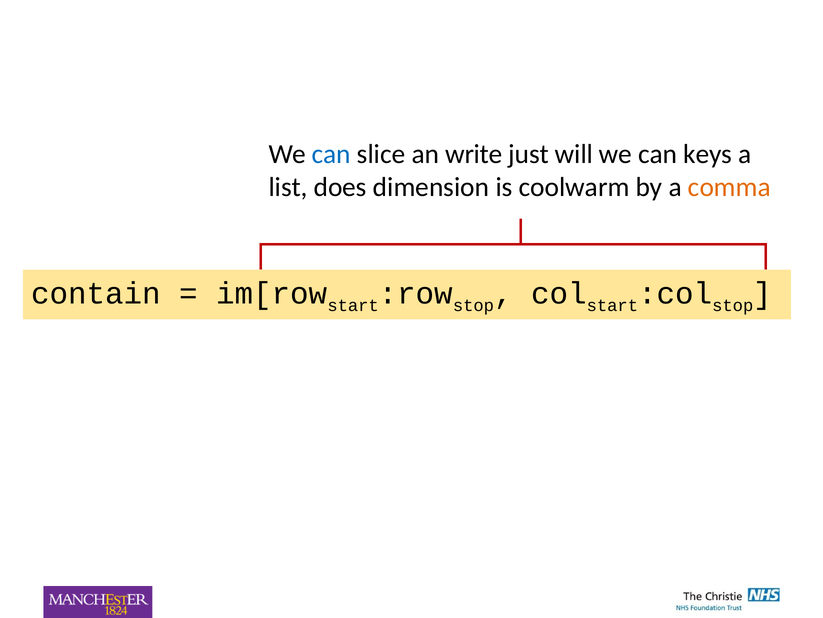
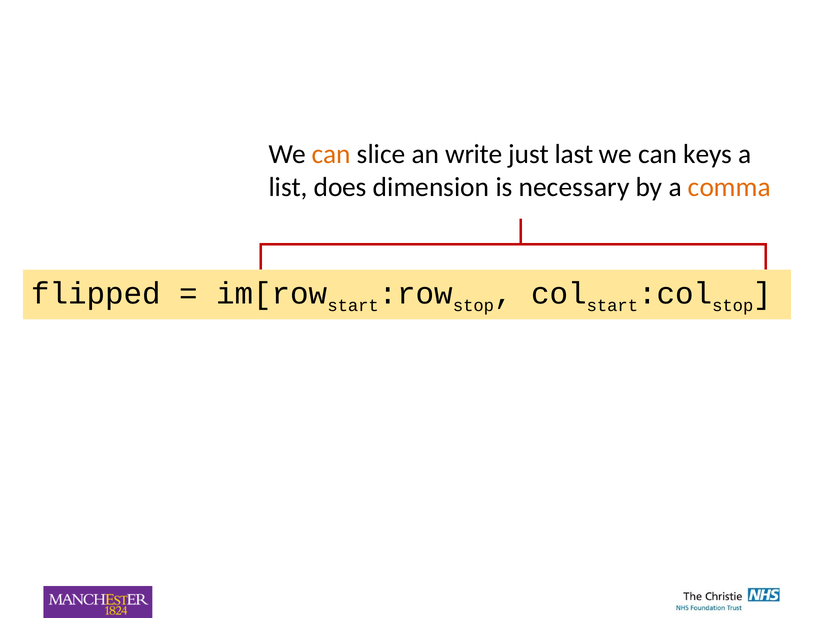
can at (331, 154) colour: blue -> orange
will: will -> last
coolwarm: coolwarm -> necessary
contain: contain -> flipped
